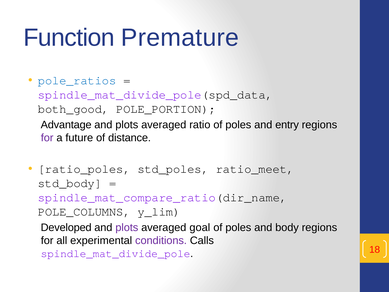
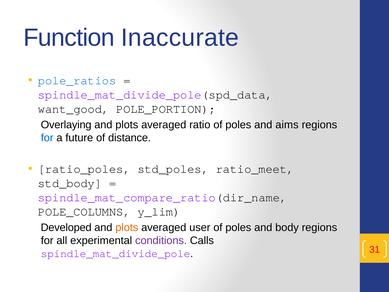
Premature: Premature -> Inaccurate
both_good: both_good -> want_good
Advantage: Advantage -> Overlaying
entry: entry -> aims
for at (47, 138) colour: purple -> blue
plots at (127, 227) colour: purple -> orange
goal: goal -> user
18: 18 -> 31
